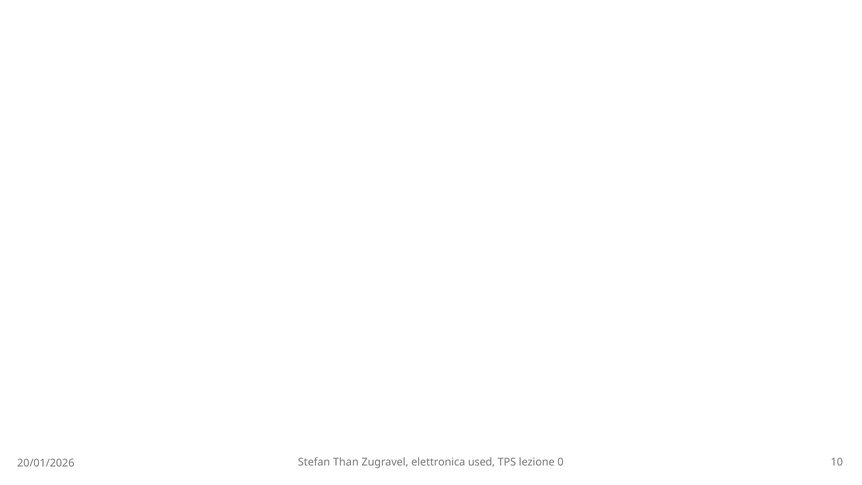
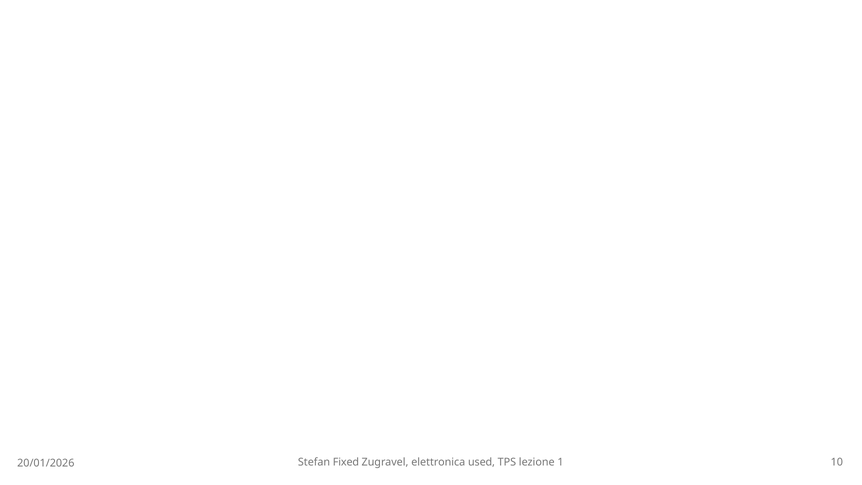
Than: Than -> Fixed
0: 0 -> 1
